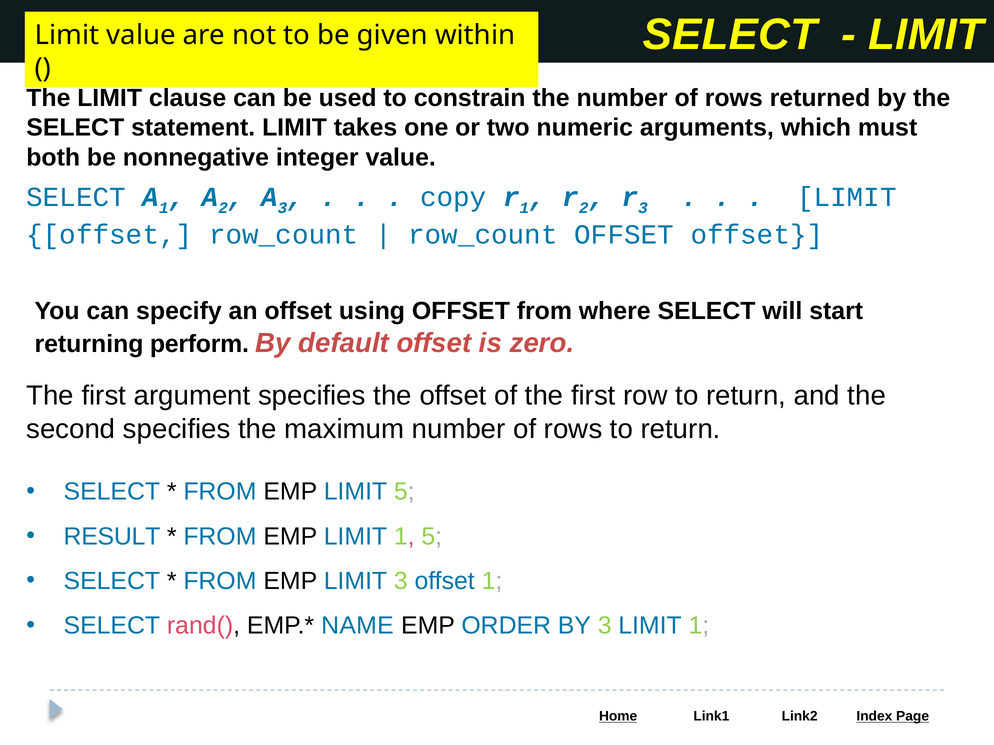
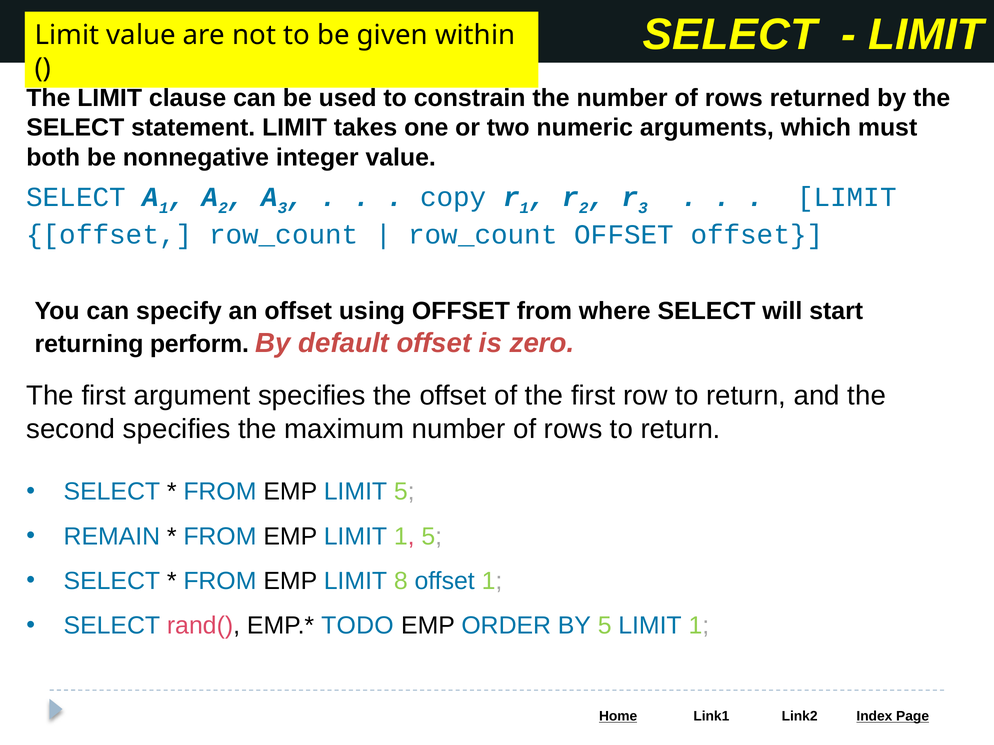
RESULT: RESULT -> REMAIN
LIMIT 3: 3 -> 8
NAME: NAME -> TODO
BY 3: 3 -> 5
